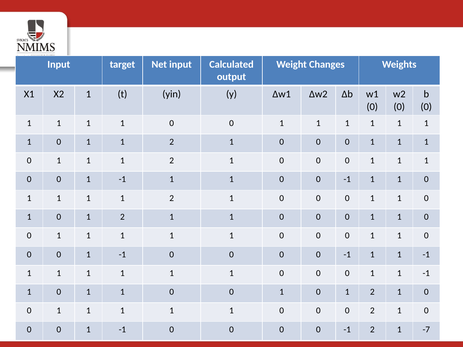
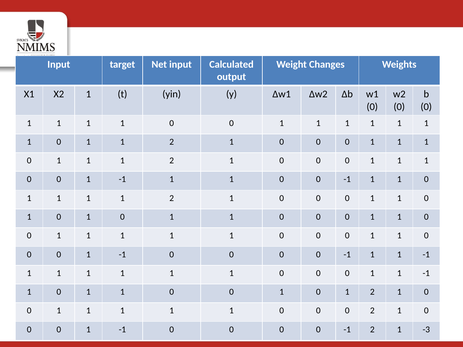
2 at (122, 217): 2 -> 0
-7: -7 -> -3
